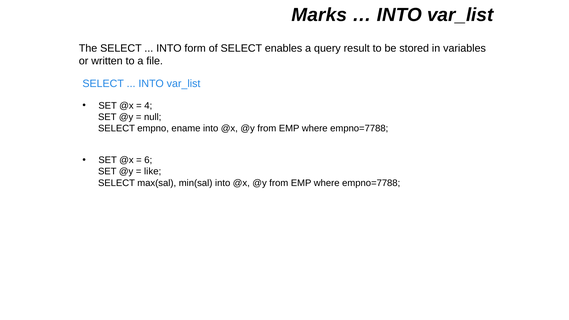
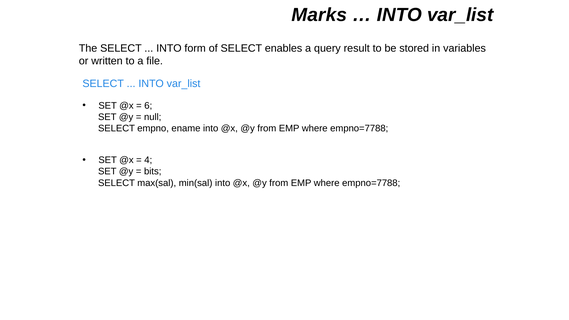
4: 4 -> 6
6: 6 -> 4
like: like -> bits
